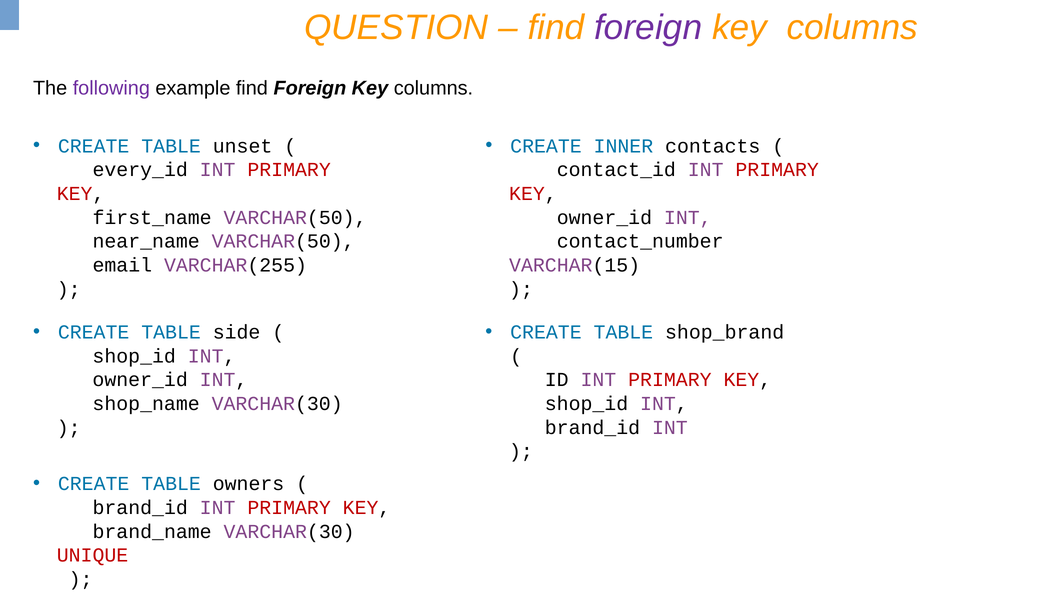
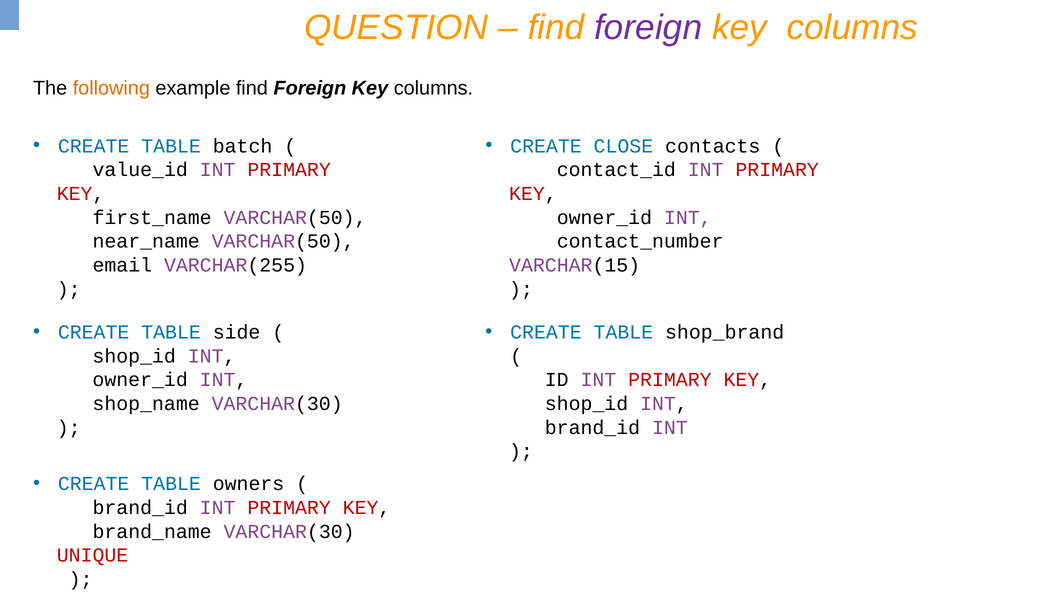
following colour: purple -> orange
unset: unset -> batch
INNER: INNER -> CLOSE
every_id: every_id -> value_id
